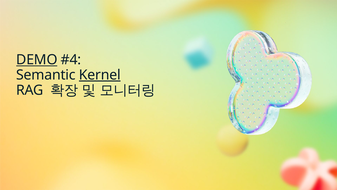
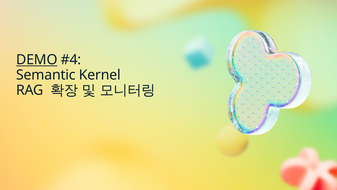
Kernel underline: present -> none
